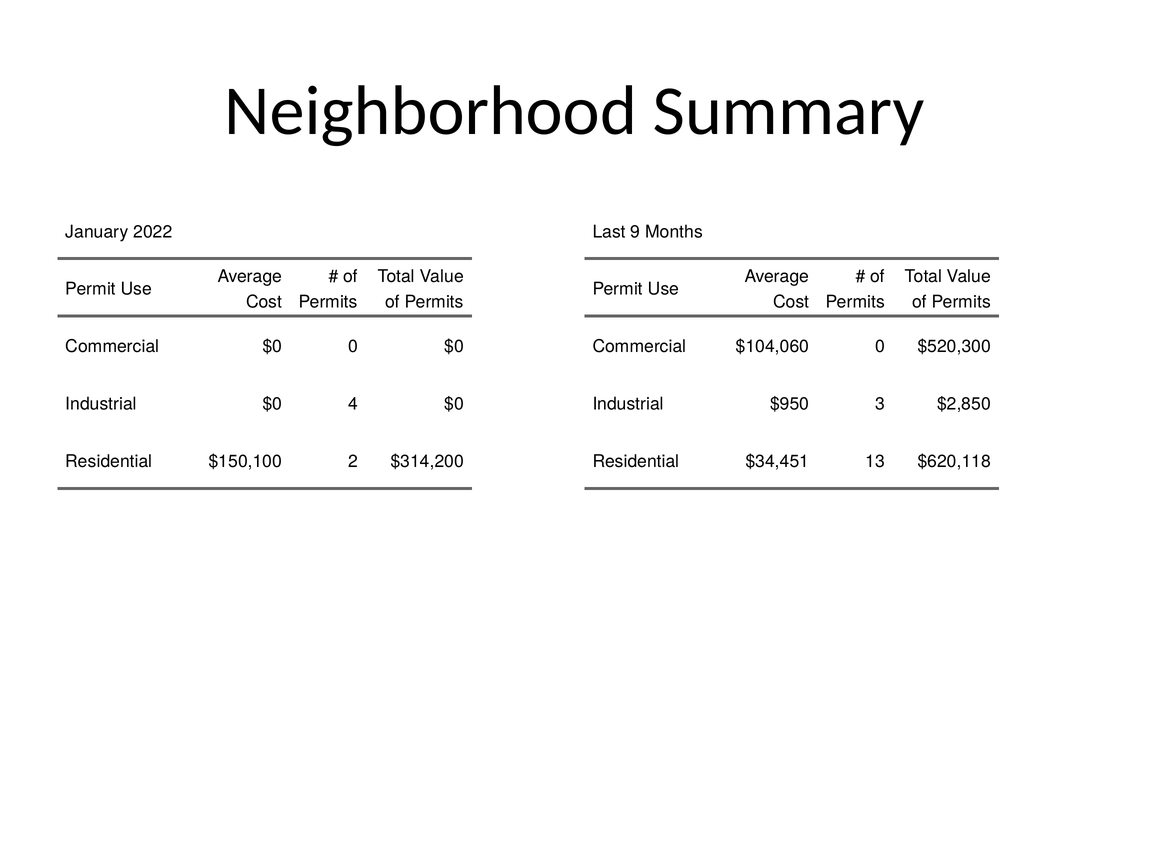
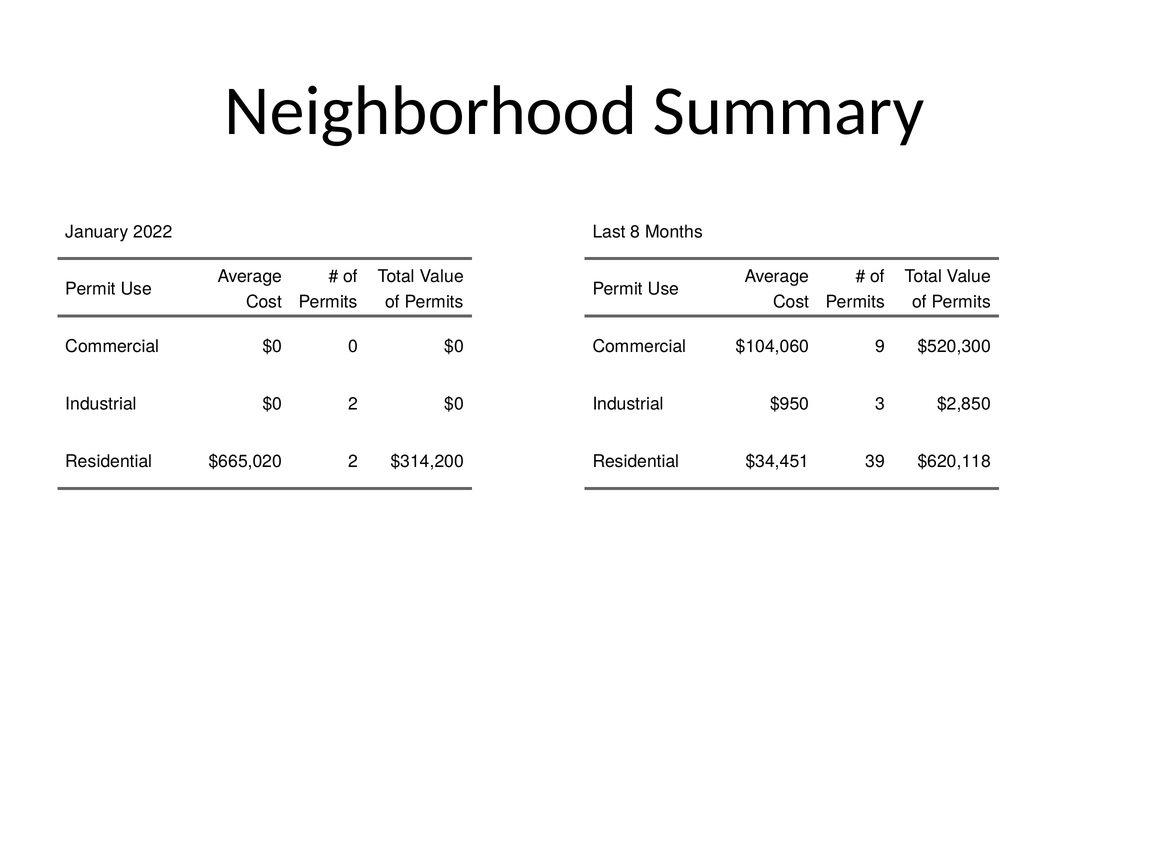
9: 9 -> 8
$104,060 0: 0 -> 9
$0 4: 4 -> 2
$150,100: $150,100 -> $665,020
13: 13 -> 39
